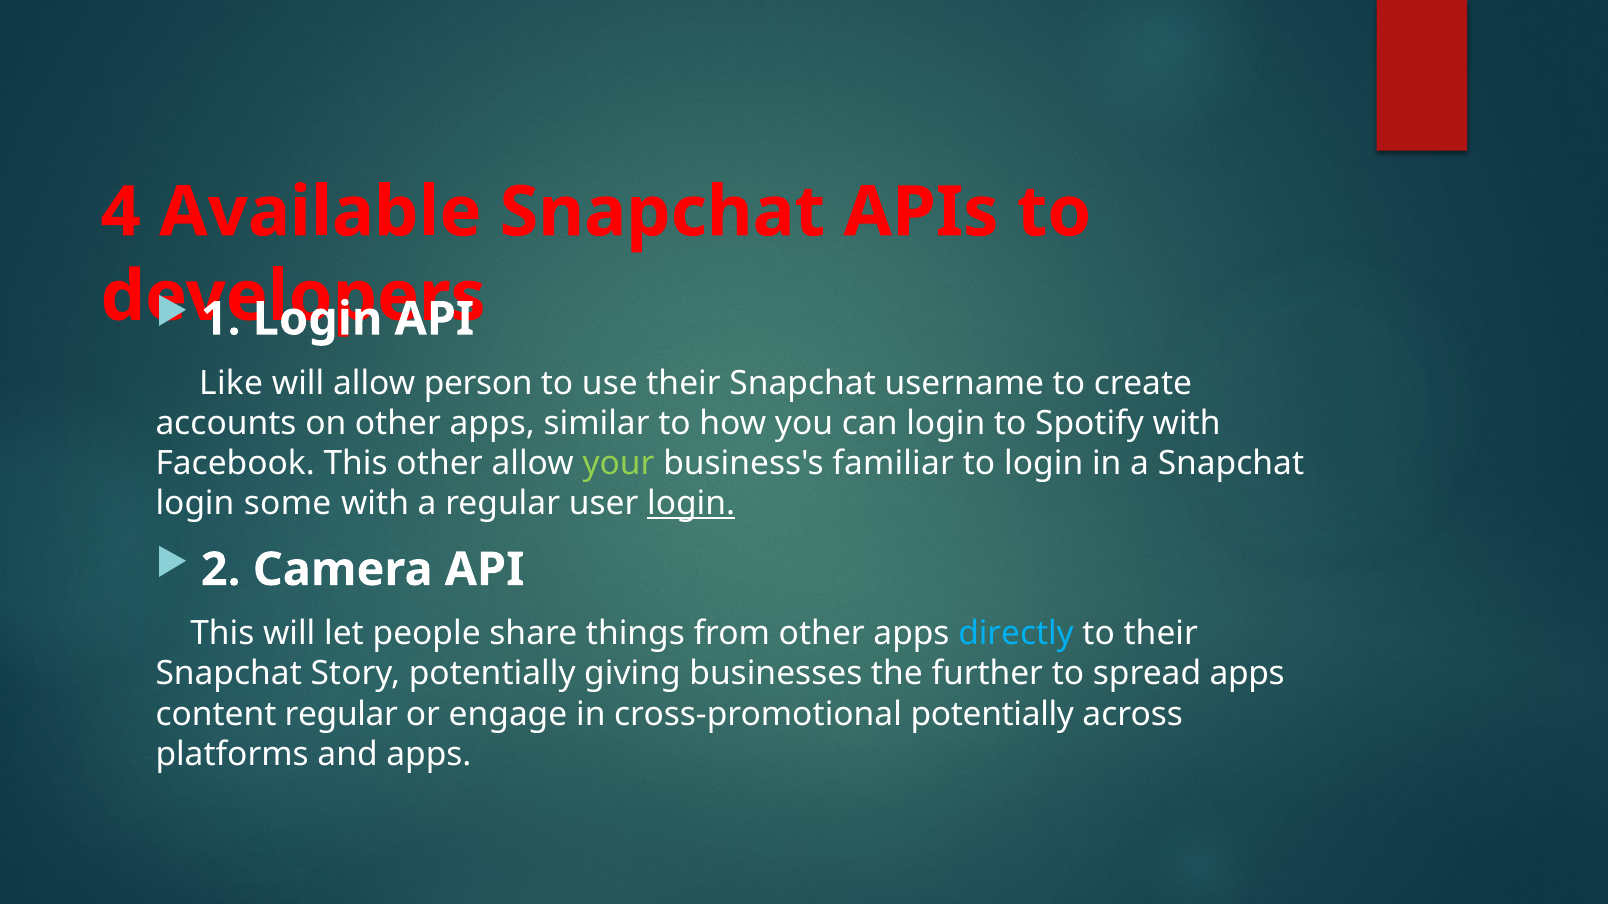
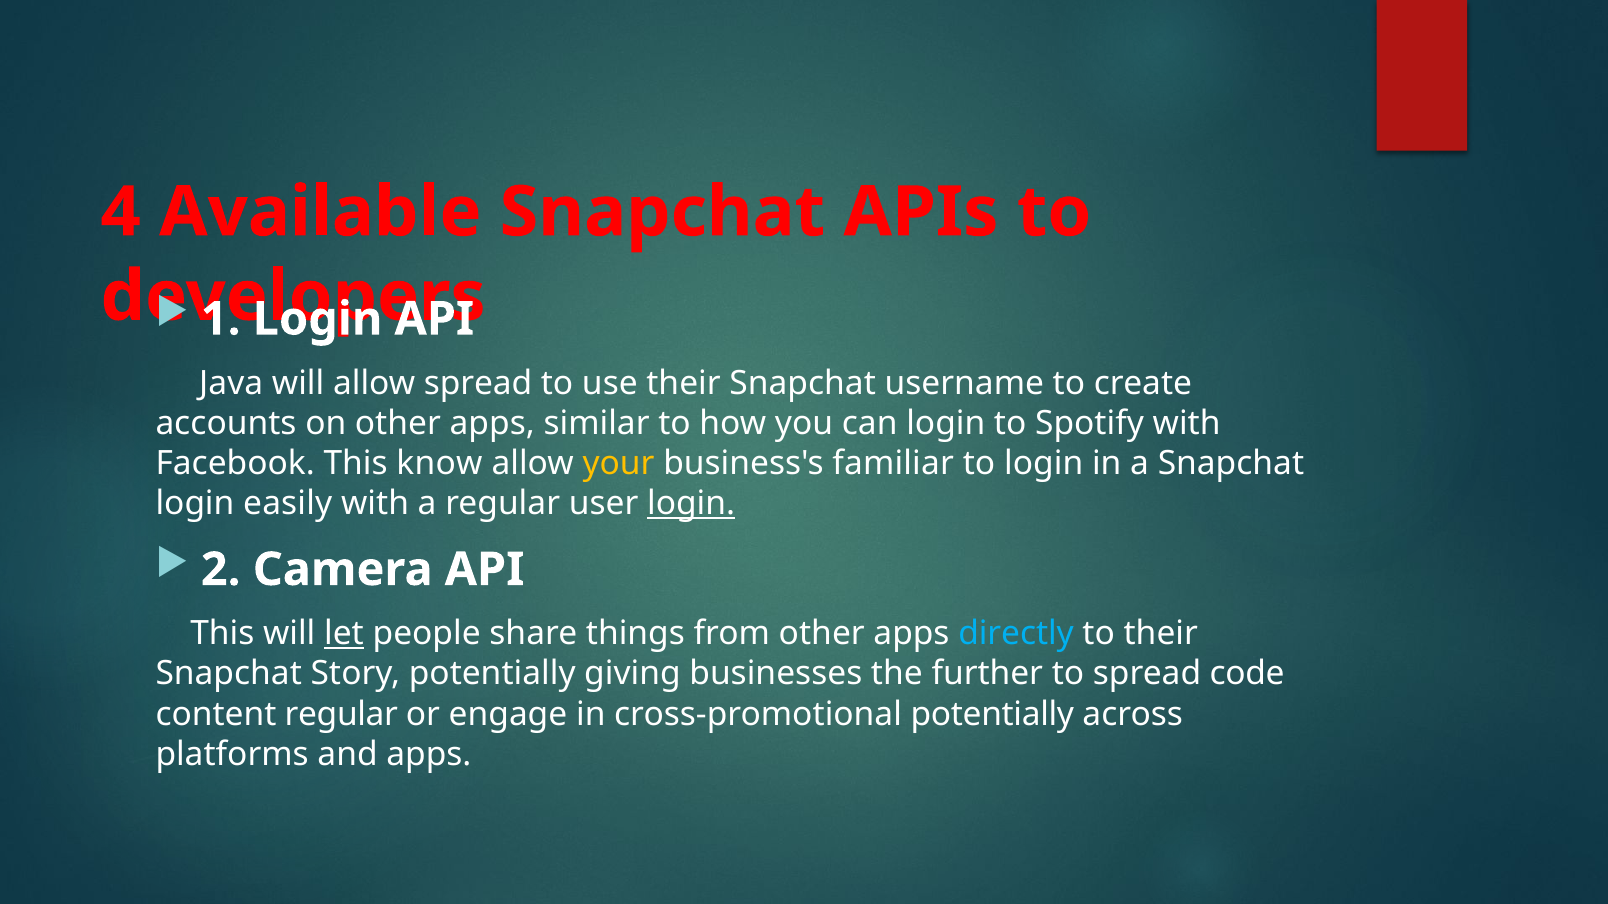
Like: Like -> Java
allow person: person -> spread
This other: other -> know
your colour: light green -> yellow
some: some -> easily
let underline: none -> present
spread apps: apps -> code
